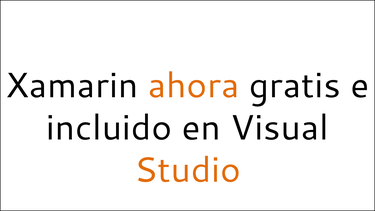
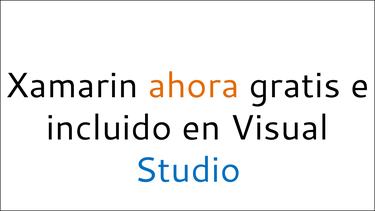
Studio colour: orange -> blue
